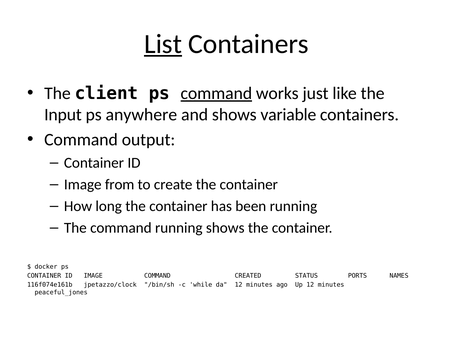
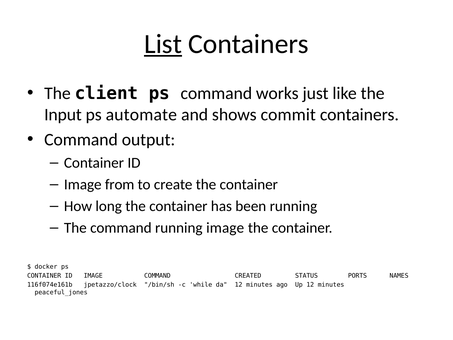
command at (216, 93) underline: present -> none
anywhere: anywhere -> automate
variable: variable -> commit
running shows: shows -> image
